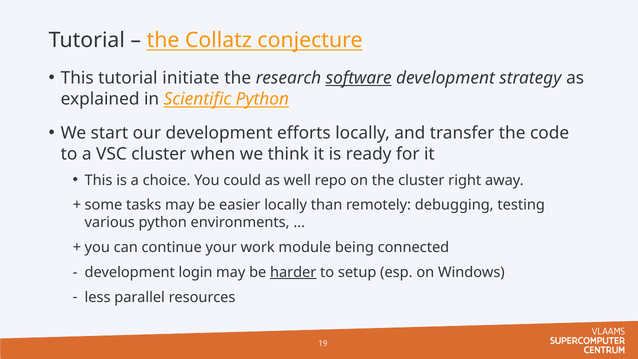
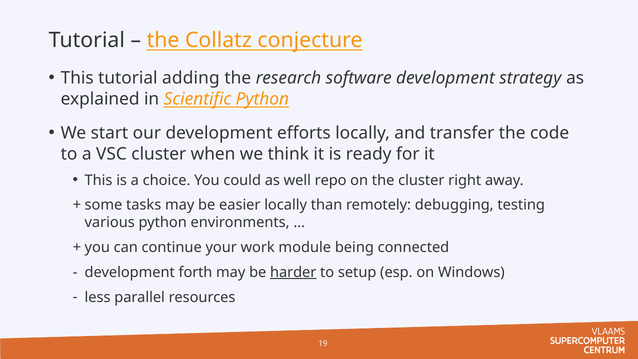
initiate: initiate -> adding
software underline: present -> none
login: login -> forth
